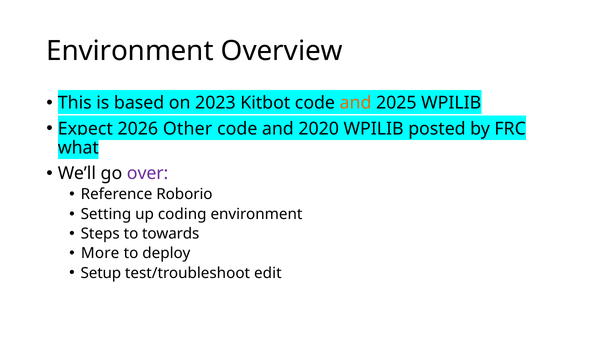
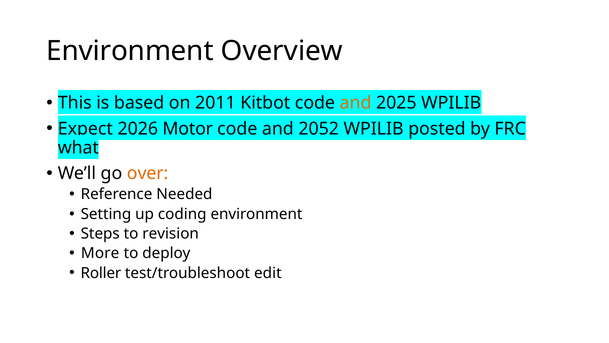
2023: 2023 -> 2011
Other: Other -> Motor
2020: 2020 -> 2052
over colour: purple -> orange
Roborio: Roborio -> Needed
towards: towards -> revision
Setup: Setup -> Roller
